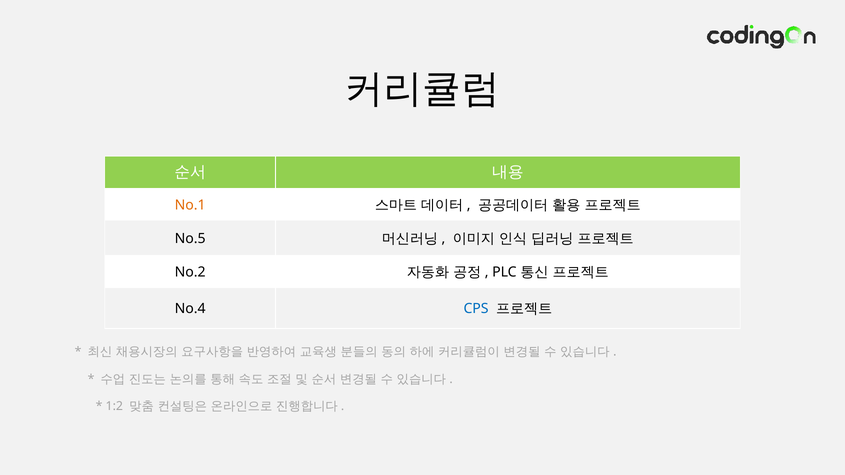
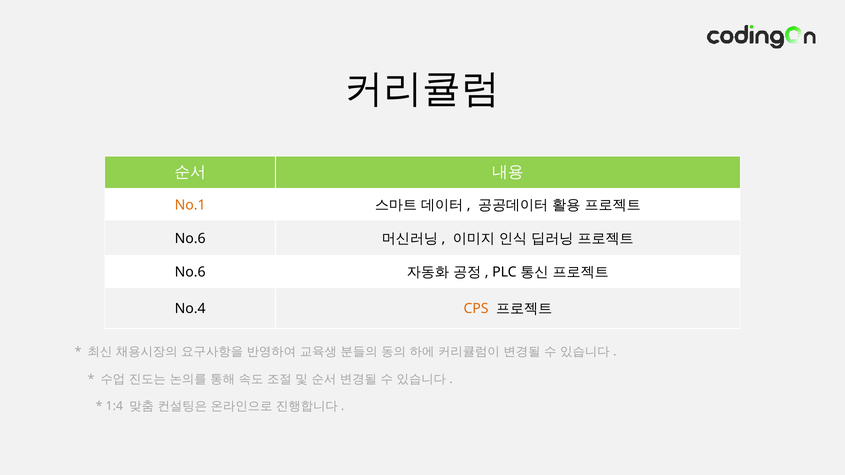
No.5 at (190, 239): No.5 -> No.6
No.2 at (190, 272): No.2 -> No.6
CPS colour: blue -> orange
1:2: 1:2 -> 1:4
